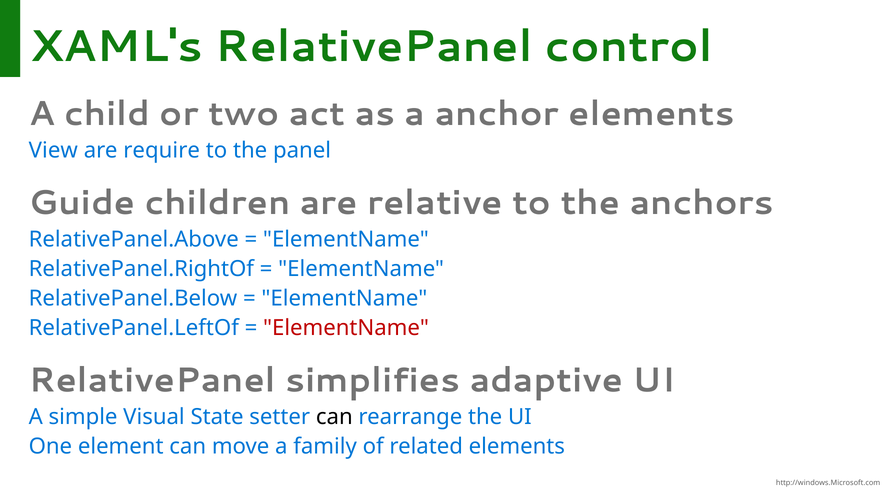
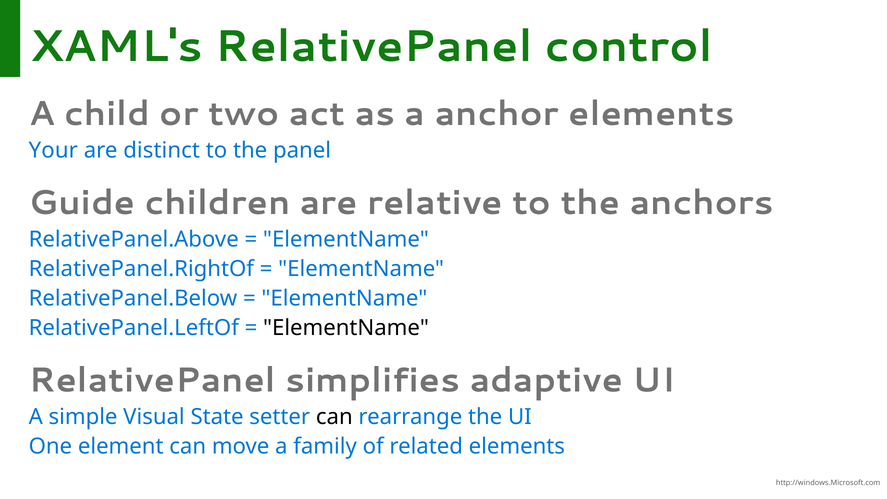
View: View -> Your
require: require -> distinct
ElementName at (346, 328) colour: red -> black
